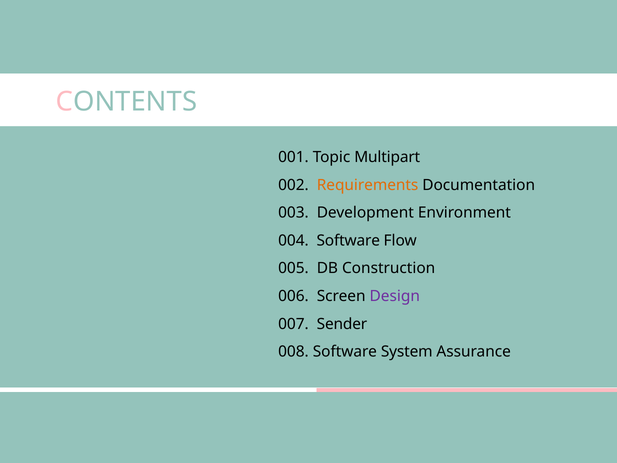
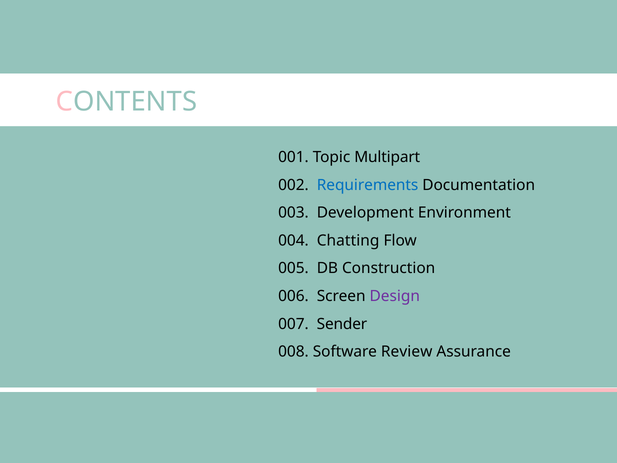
Requirements colour: orange -> blue
004 Software: Software -> Chatting
System: System -> Review
